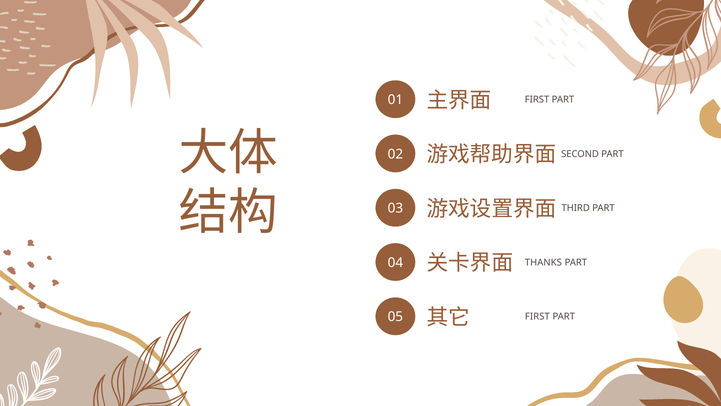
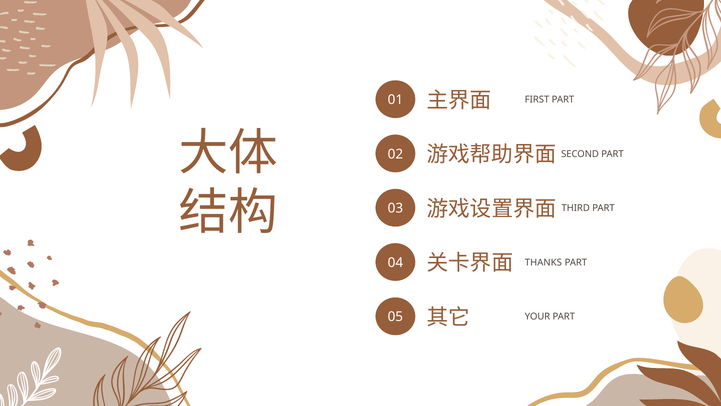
FIRST at (537, 316): FIRST -> YOUR
